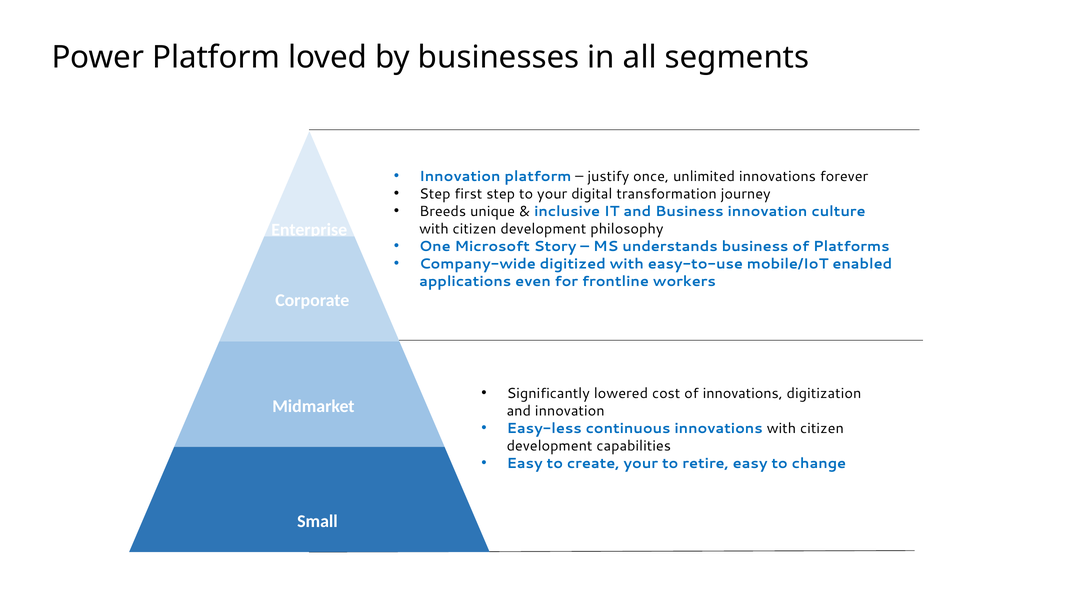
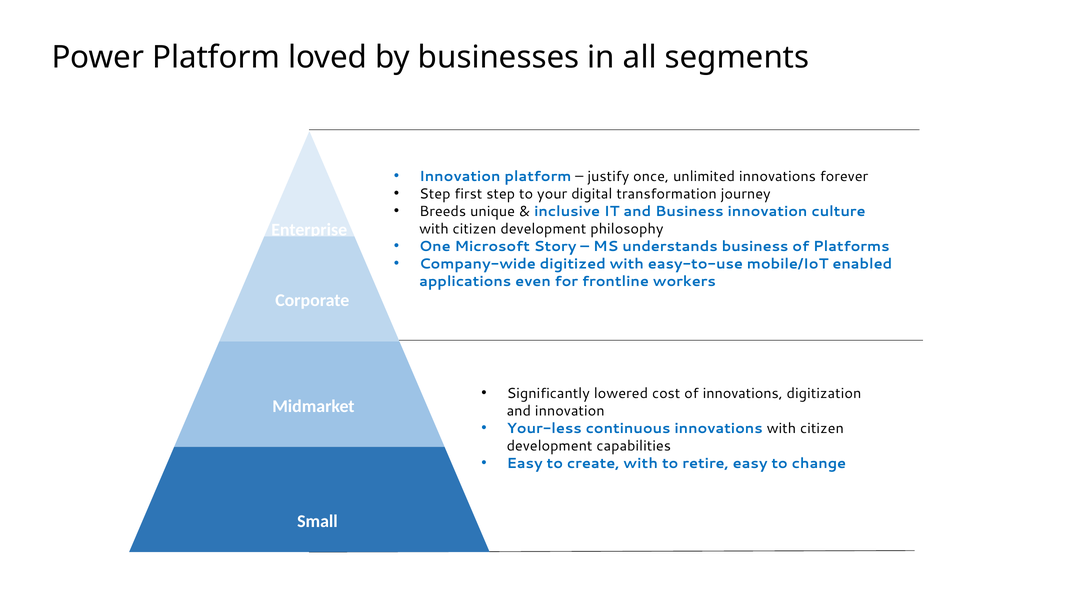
Easy-less: Easy-less -> Your-less
create your: your -> with
